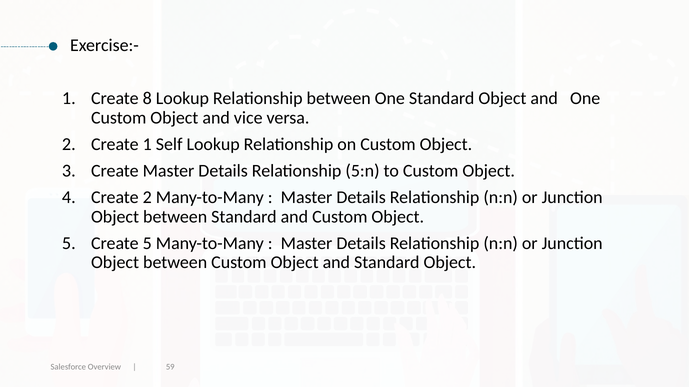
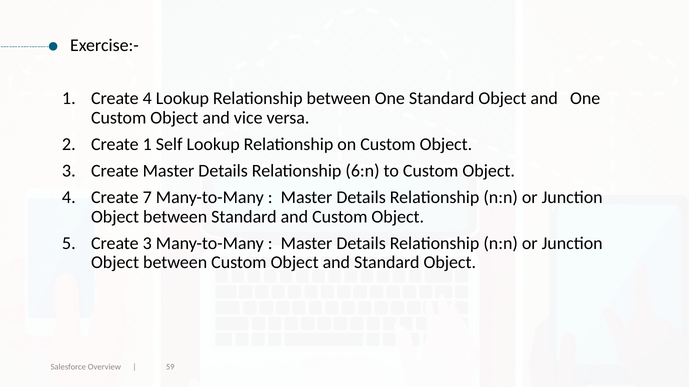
Create 8: 8 -> 4
5:n: 5:n -> 6:n
Create 2: 2 -> 7
Create 5: 5 -> 3
